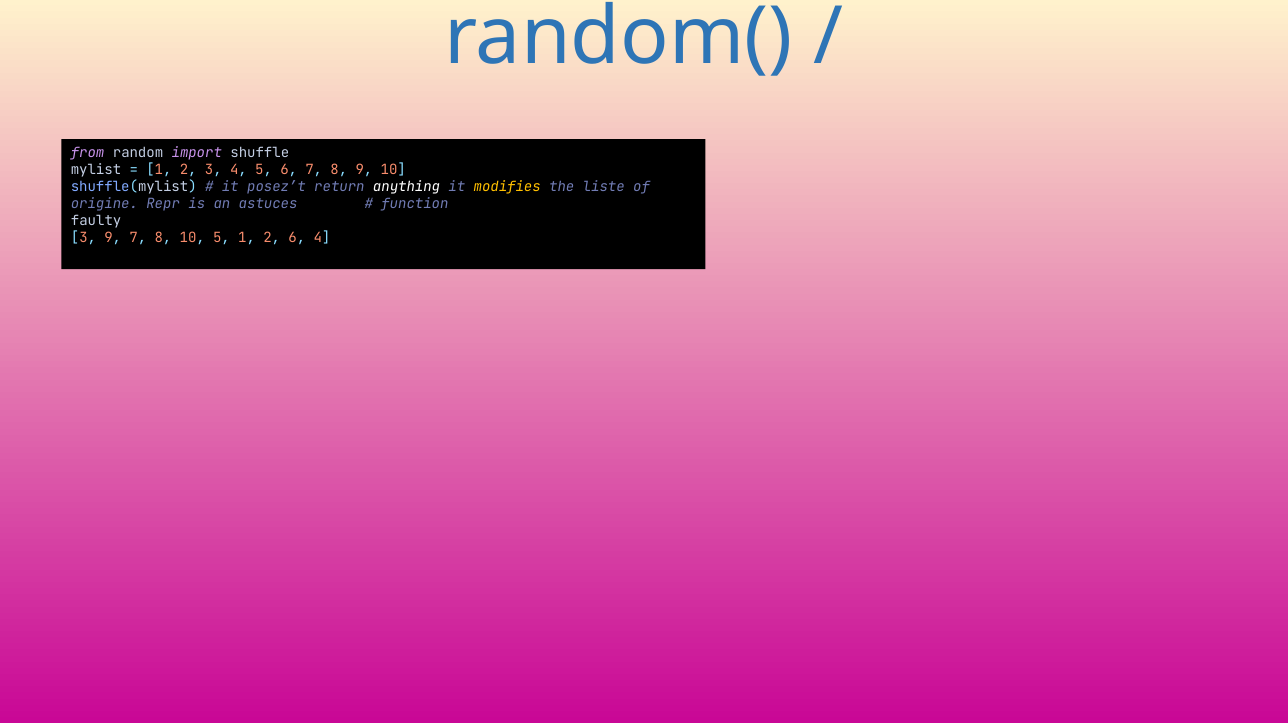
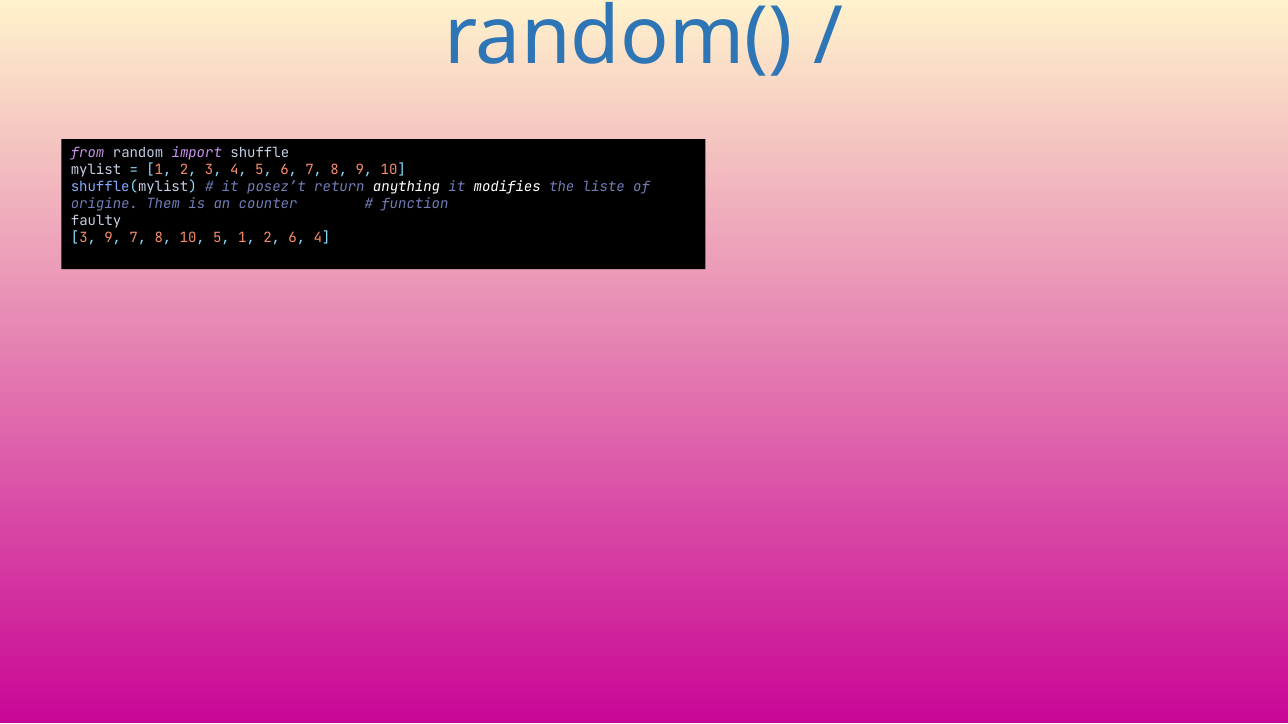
modifies colour: yellow -> white
Repr: Repr -> Them
astuces: astuces -> counter
